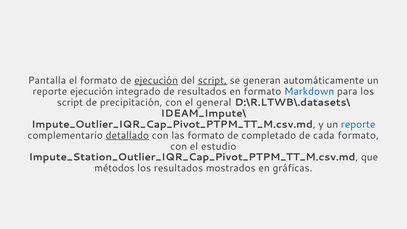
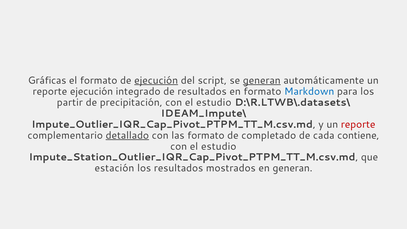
Pantalla: Pantalla -> Gráficas
script at (212, 80) underline: present -> none
generan at (262, 80) underline: none -> present
script at (70, 102): script -> partir
precipitación con el general: general -> estudio
reporte at (358, 124) colour: blue -> red
cada formato: formato -> contiene
métodos: métodos -> estación
en gráficas: gráficas -> generan
